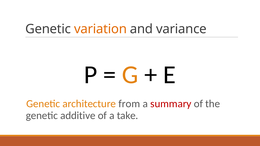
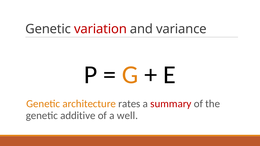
variation colour: orange -> red
from: from -> rates
take: take -> well
